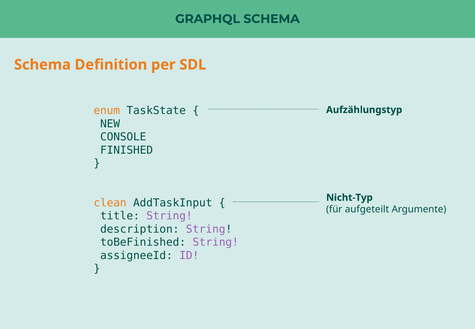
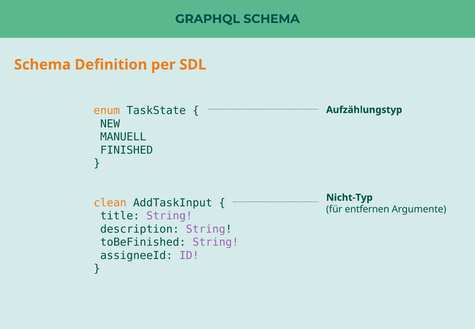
CONSOLE: CONSOLE -> MANUELL
aufgeteilt: aufgeteilt -> entfernen
